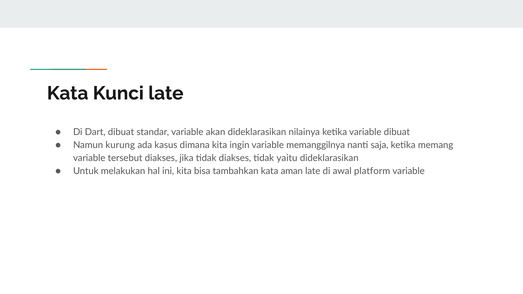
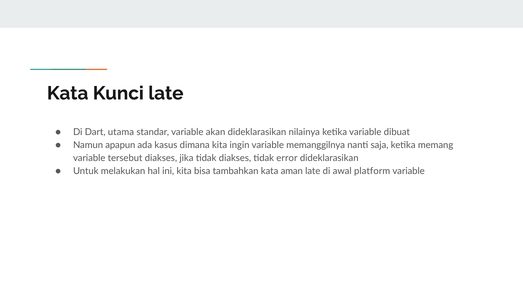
Dart dibuat: dibuat -> utama
kurung: kurung -> apapun
yaitu: yaitu -> error
